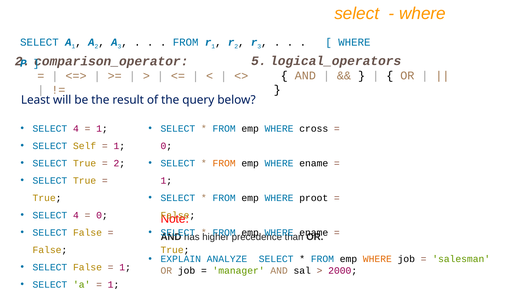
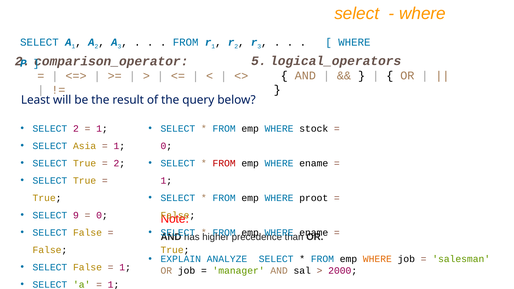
4 at (76, 129): 4 -> 2
cross: cross -> stock
Self: Self -> Asia
FROM at (224, 163) colour: orange -> red
4 at (76, 215): 4 -> 9
